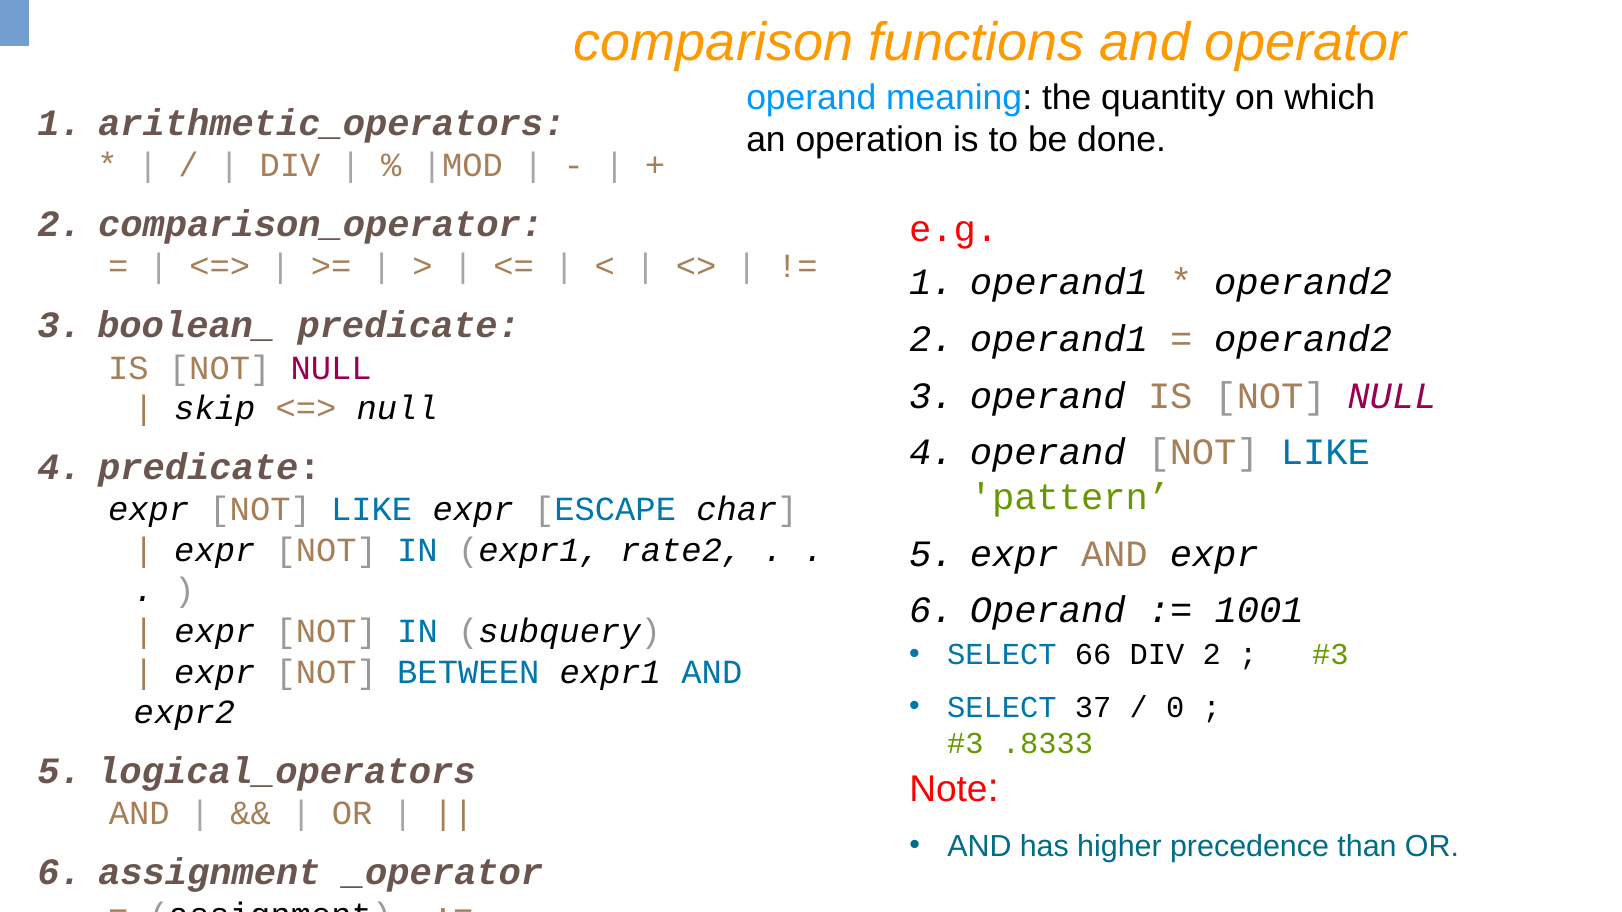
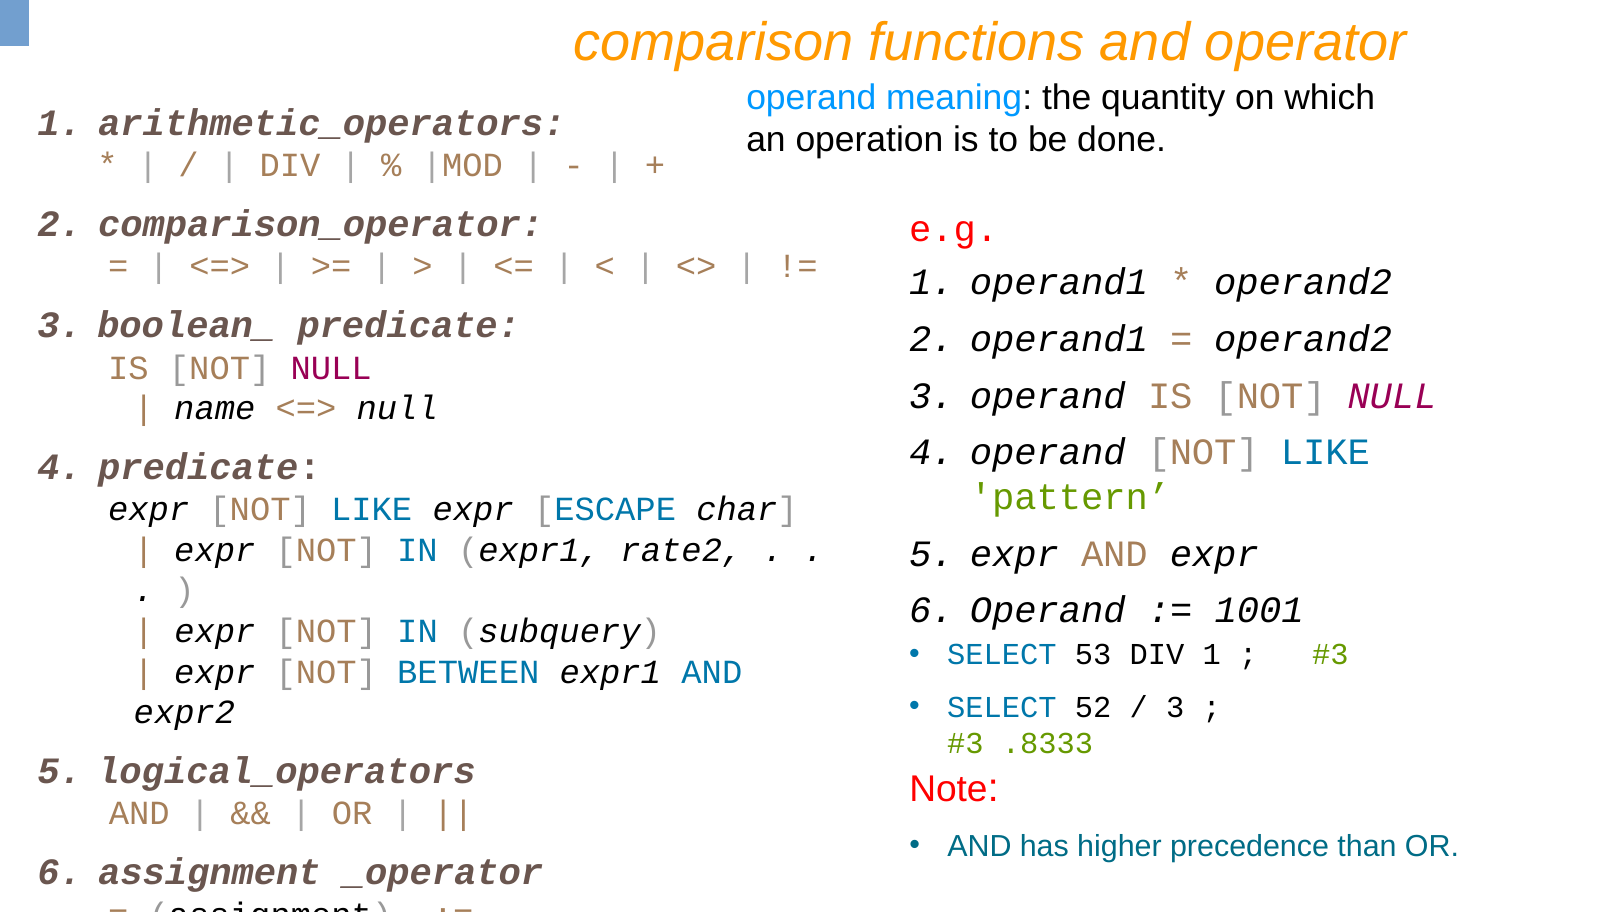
skip: skip -> name
66: 66 -> 53
DIV 2: 2 -> 1
37: 37 -> 52
0 at (1175, 708): 0 -> 3
